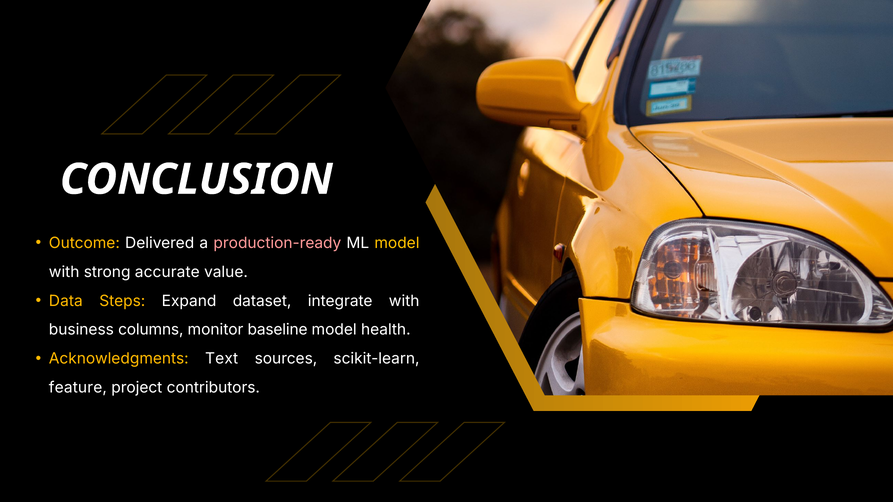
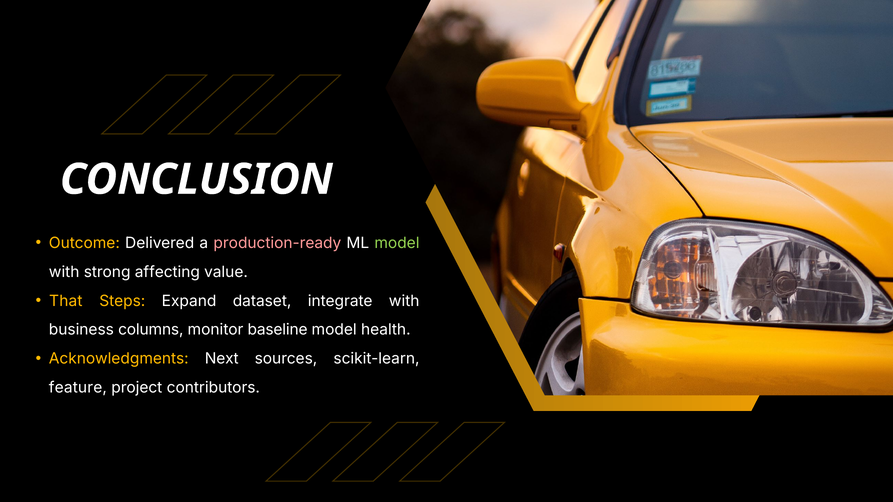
model at (397, 243) colour: yellow -> light green
accurate: accurate -> affecting
Data: Data -> That
Text: Text -> Next
